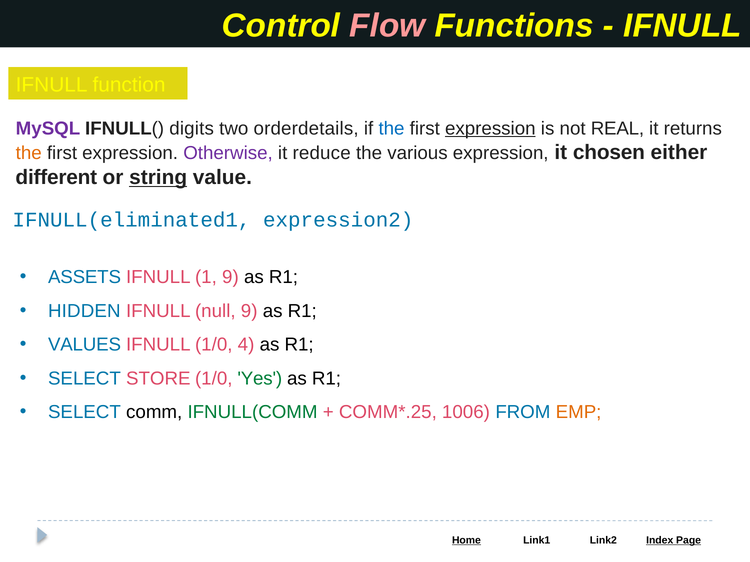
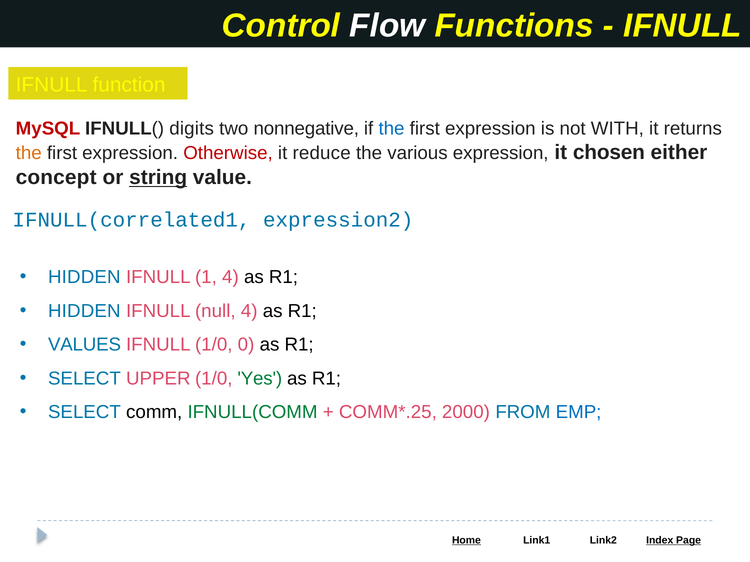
Flow colour: pink -> white
MySQL colour: purple -> red
orderdetails: orderdetails -> nonnegative
expression at (490, 129) underline: present -> none
REAL: REAL -> WITH
Otherwise colour: purple -> red
different: different -> concept
IFNULL(eliminated1: IFNULL(eliminated1 -> IFNULL(correlated1
ASSETS at (85, 278): ASSETS -> HIDDEN
1 9: 9 -> 4
null 9: 9 -> 4
4: 4 -> 0
STORE: STORE -> UPPER
1006: 1006 -> 2000
EMP colour: orange -> blue
